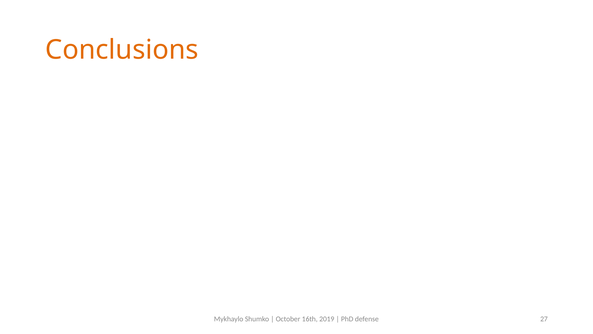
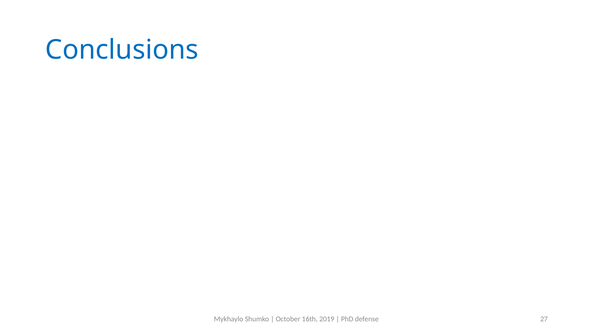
Conclusions colour: orange -> blue
